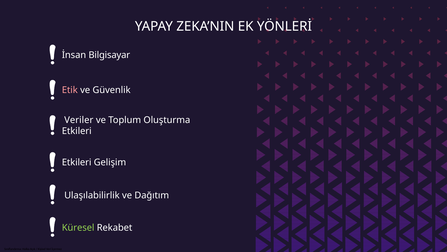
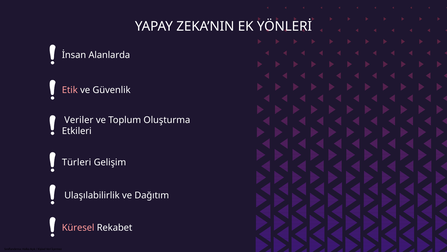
Bilgisayar: Bilgisayar -> Alanlarda
Etkileri at (77, 162): Etkileri -> Türleri
Küresel colour: light green -> pink
